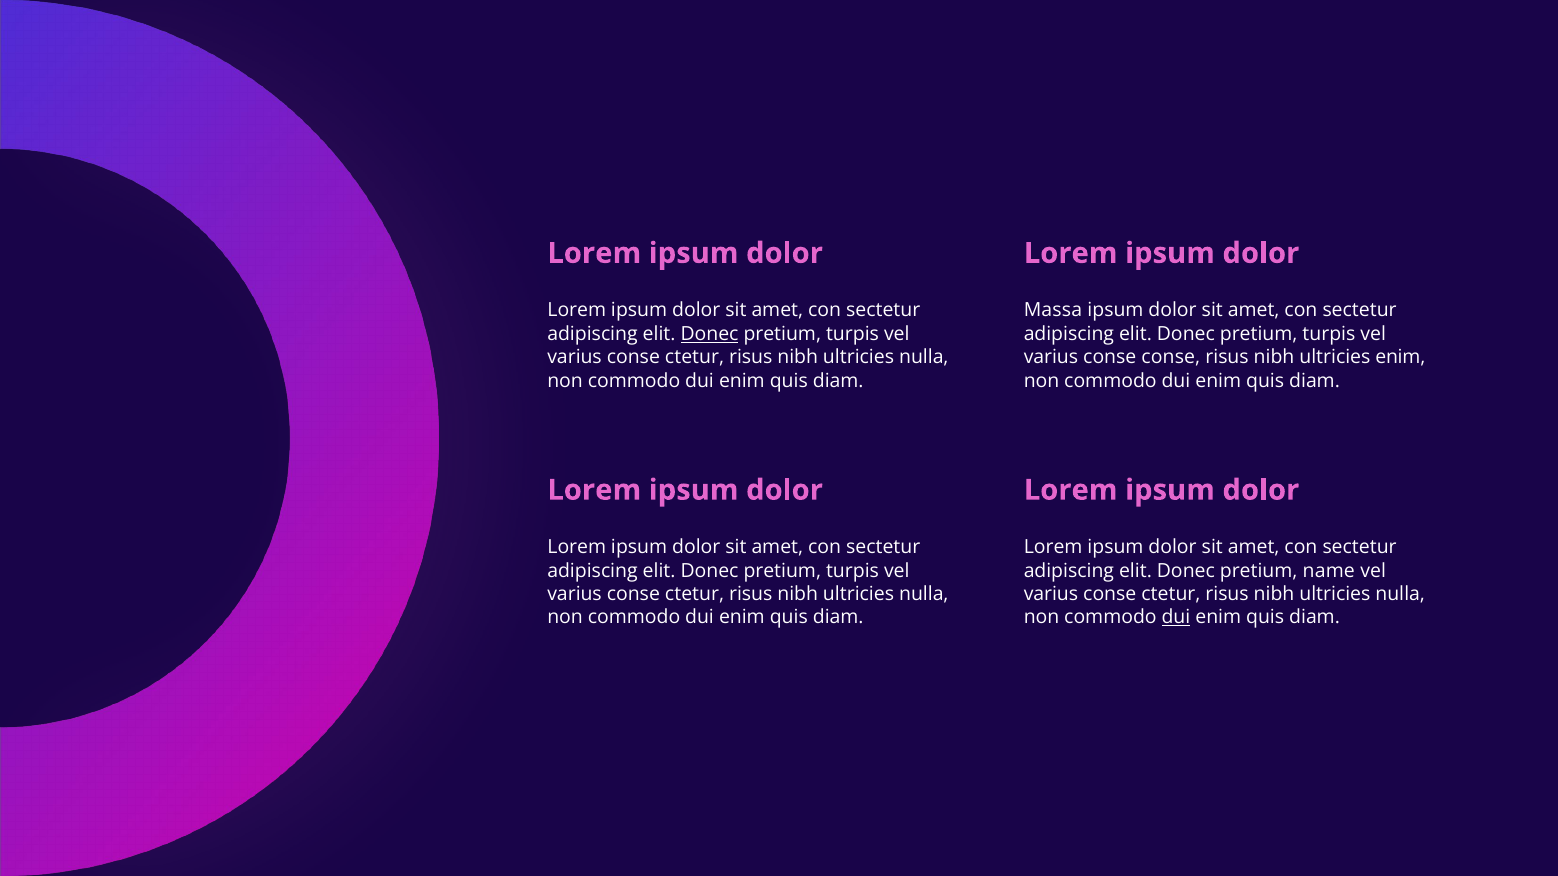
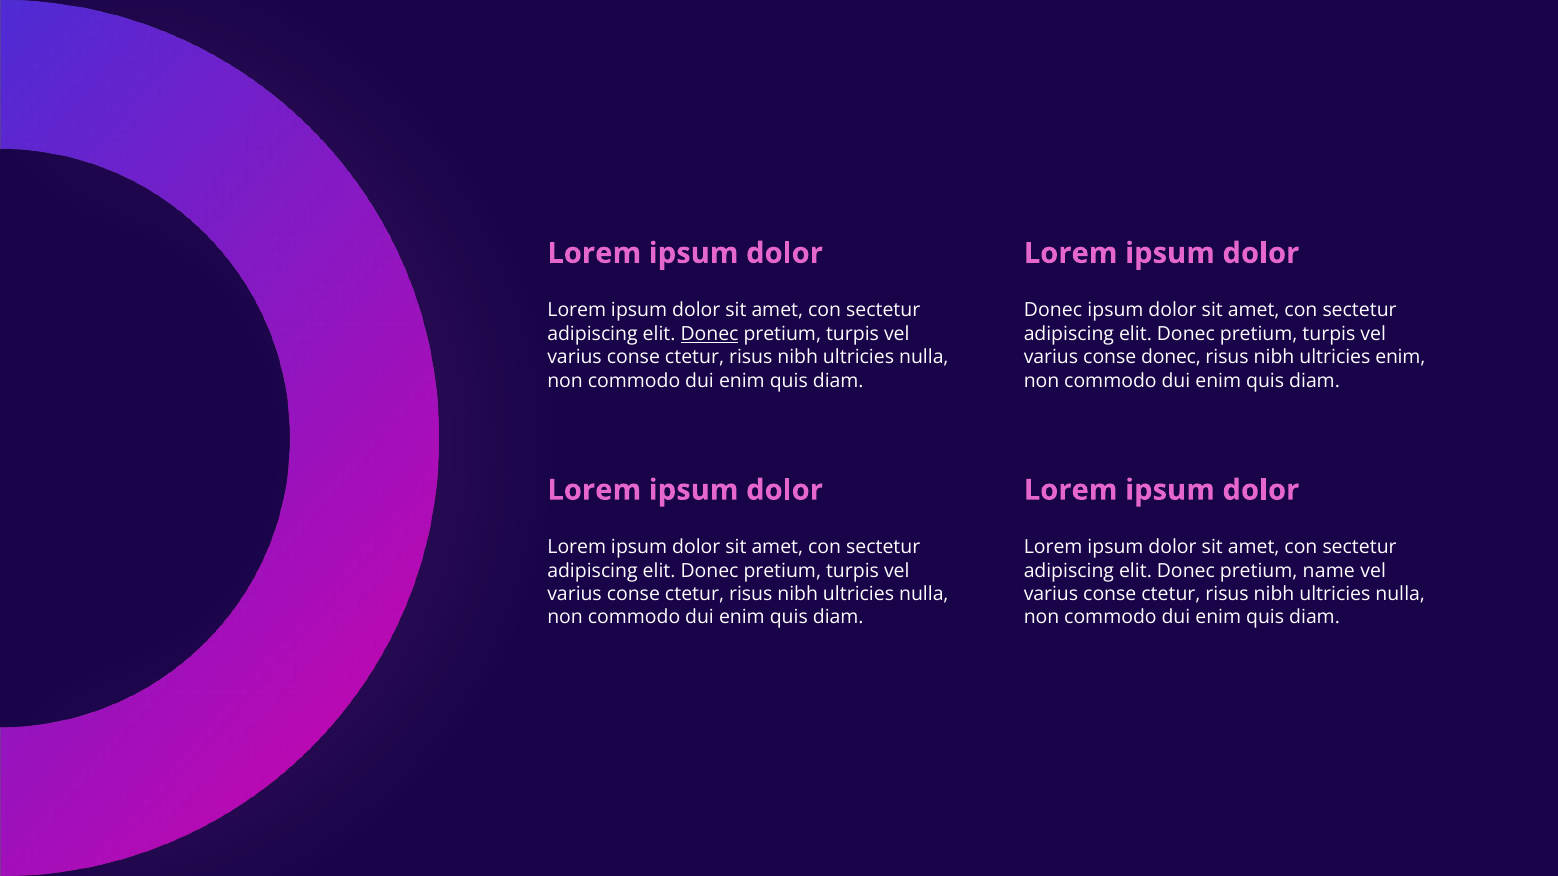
Massa at (1053, 311): Massa -> Donec
conse conse: conse -> donec
dui at (1176, 618) underline: present -> none
